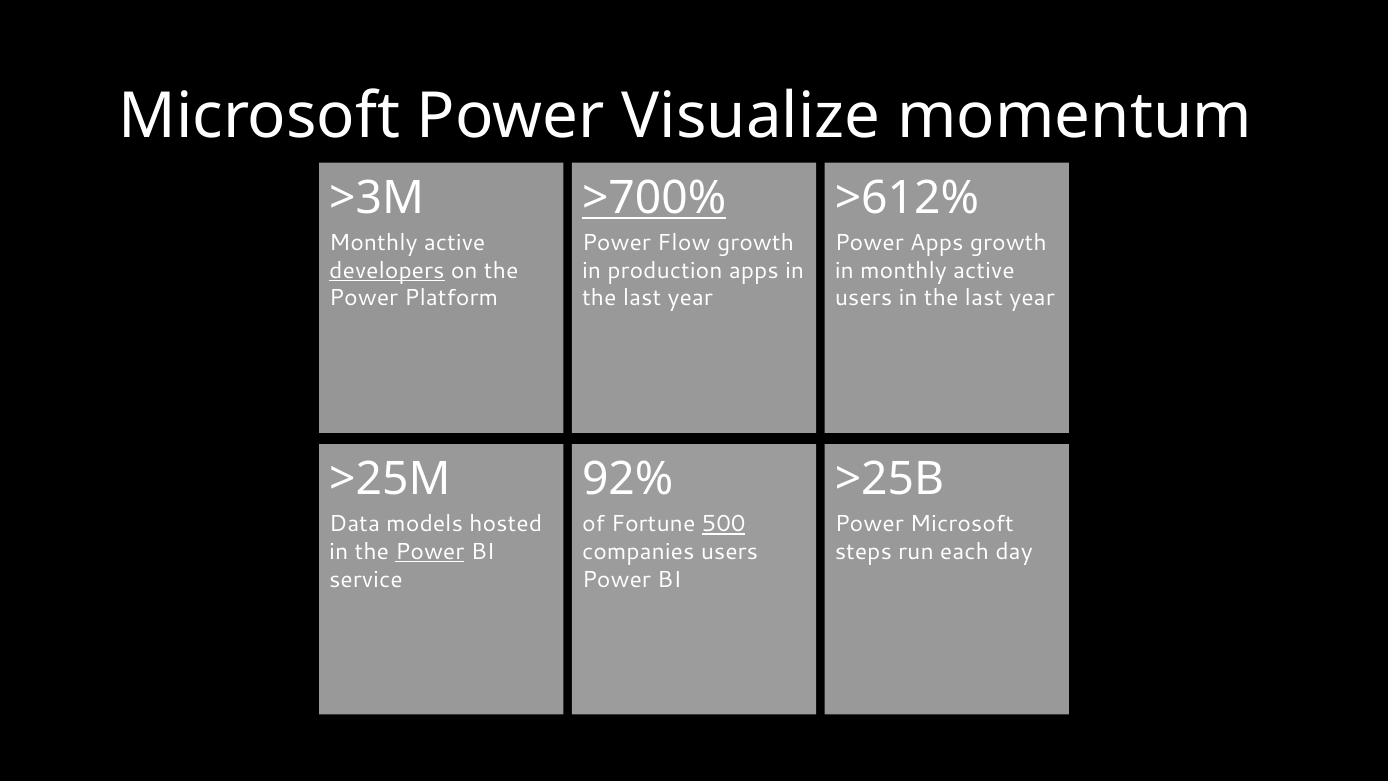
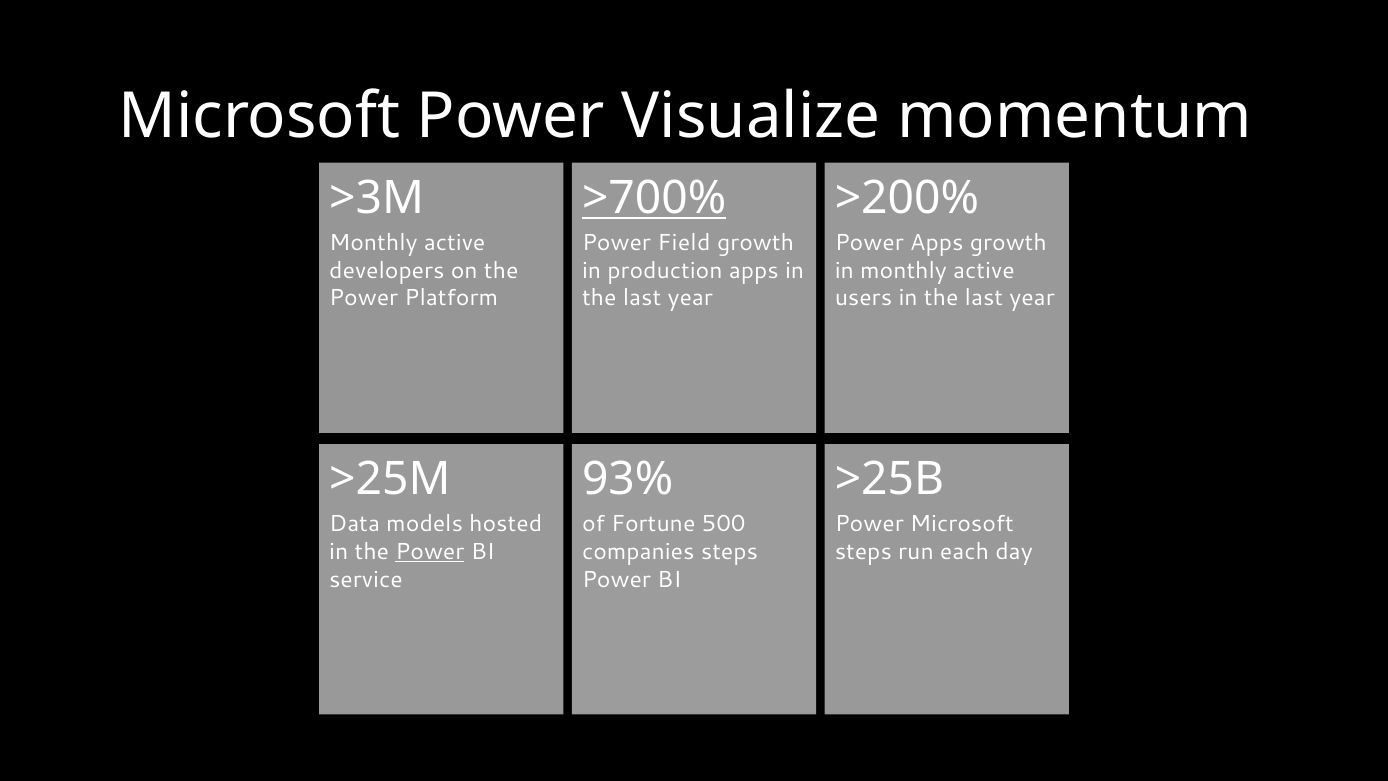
>612%: >612% -> >200%
Flow: Flow -> Field
developers underline: present -> none
92%: 92% -> 93%
500 underline: present -> none
companies users: users -> steps
